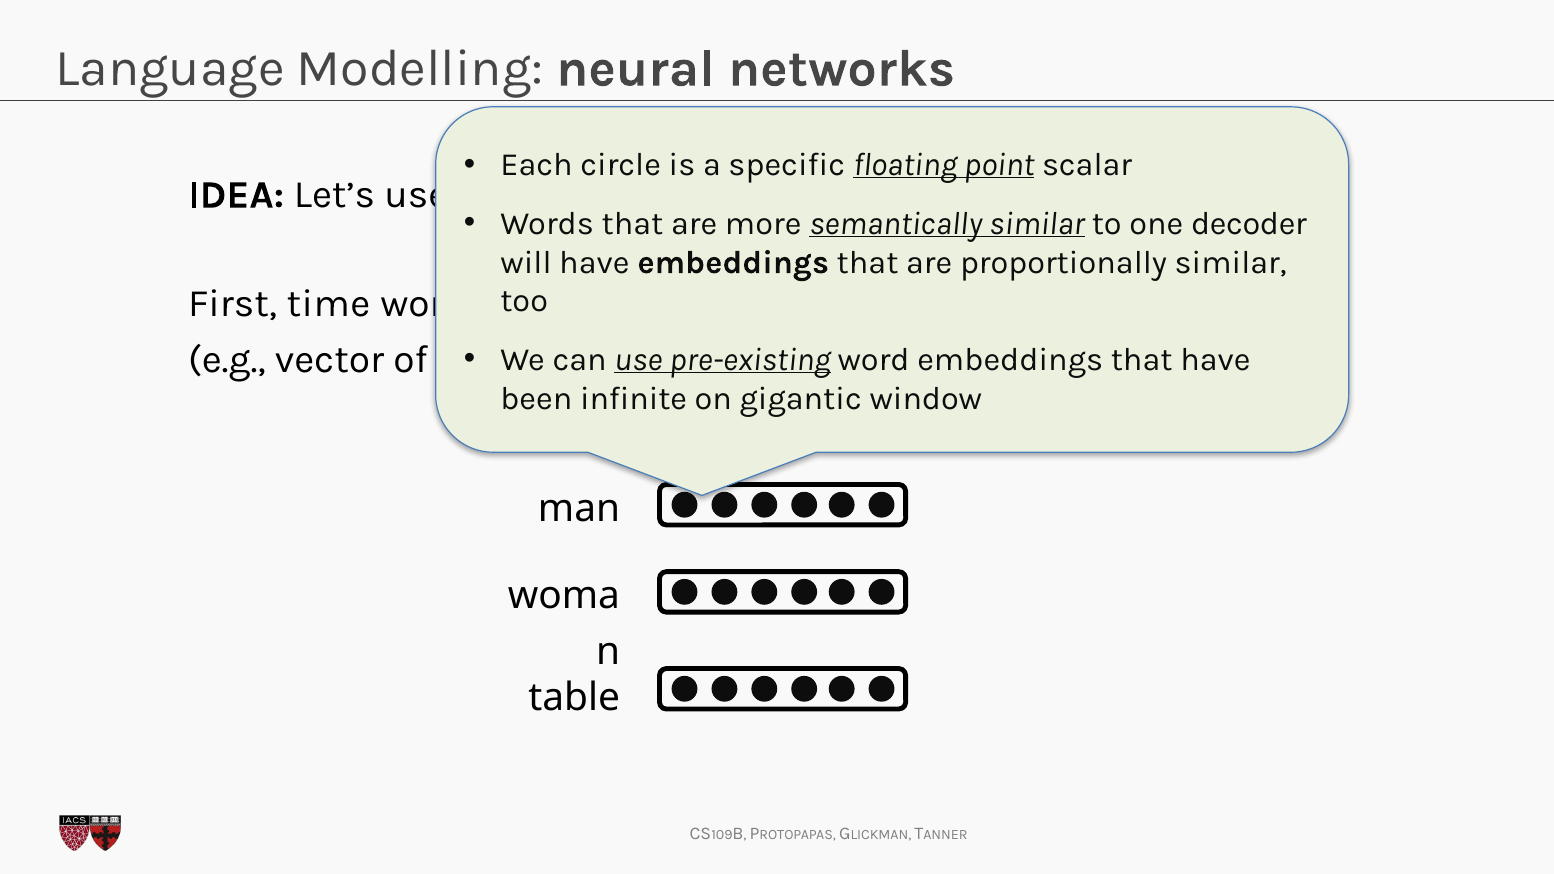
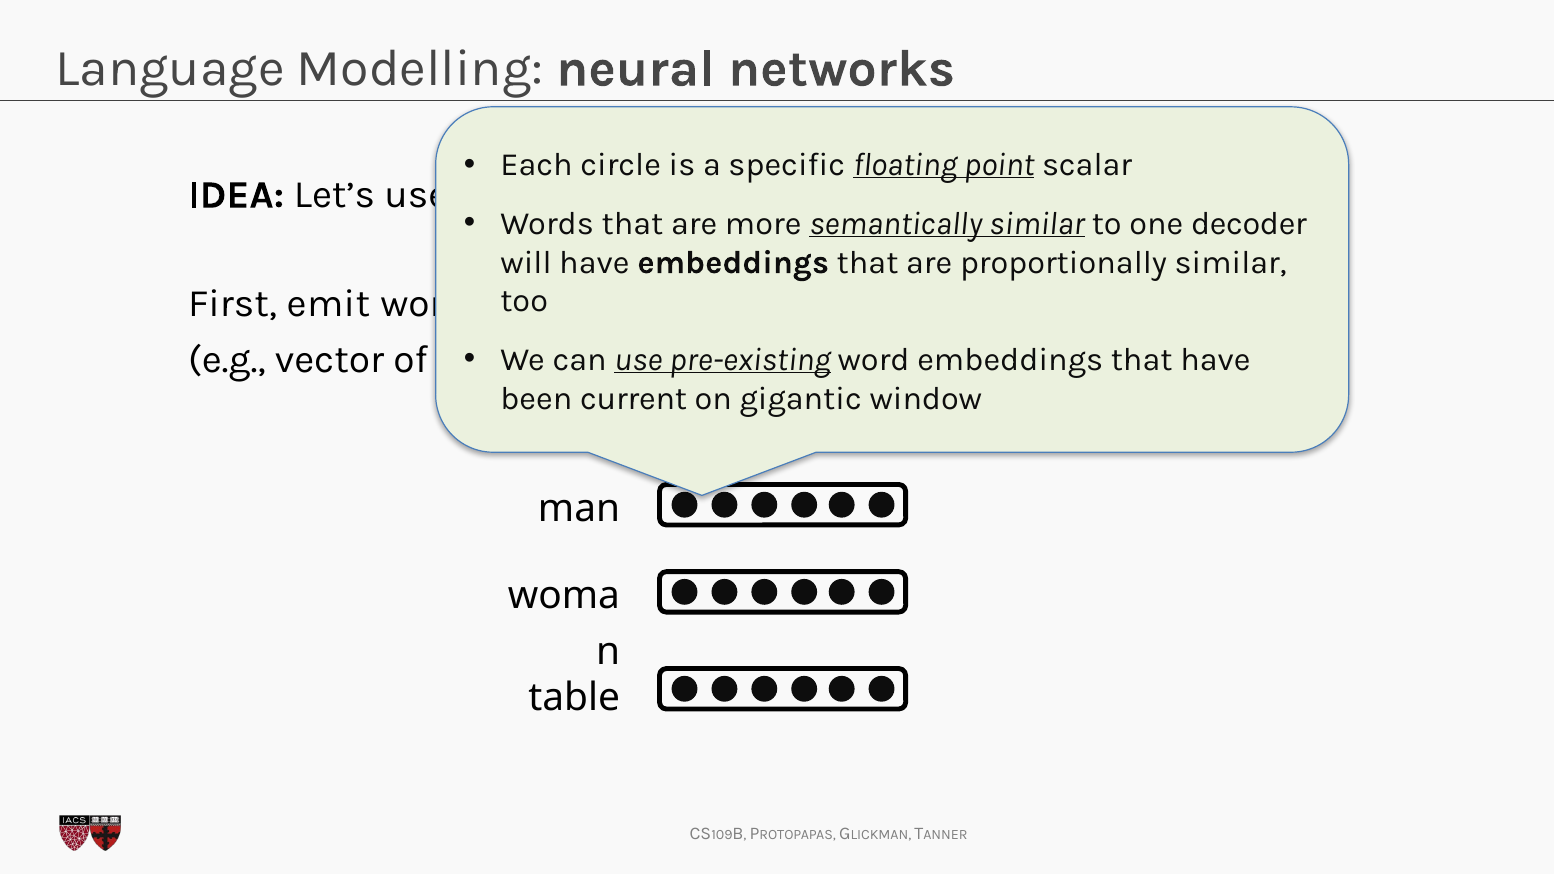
time: time -> emit
infinite: infinite -> current
